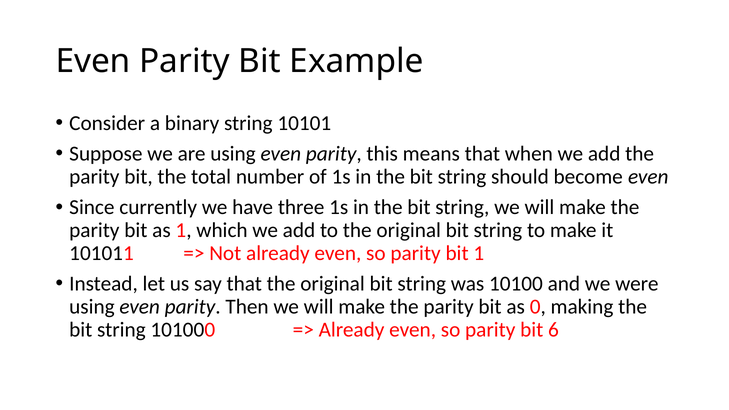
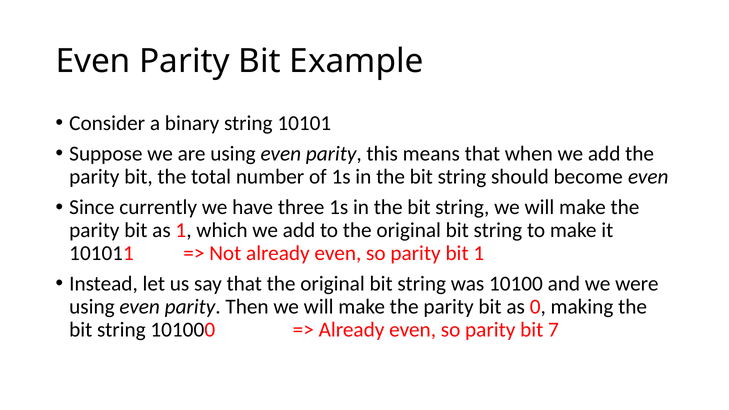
6: 6 -> 7
